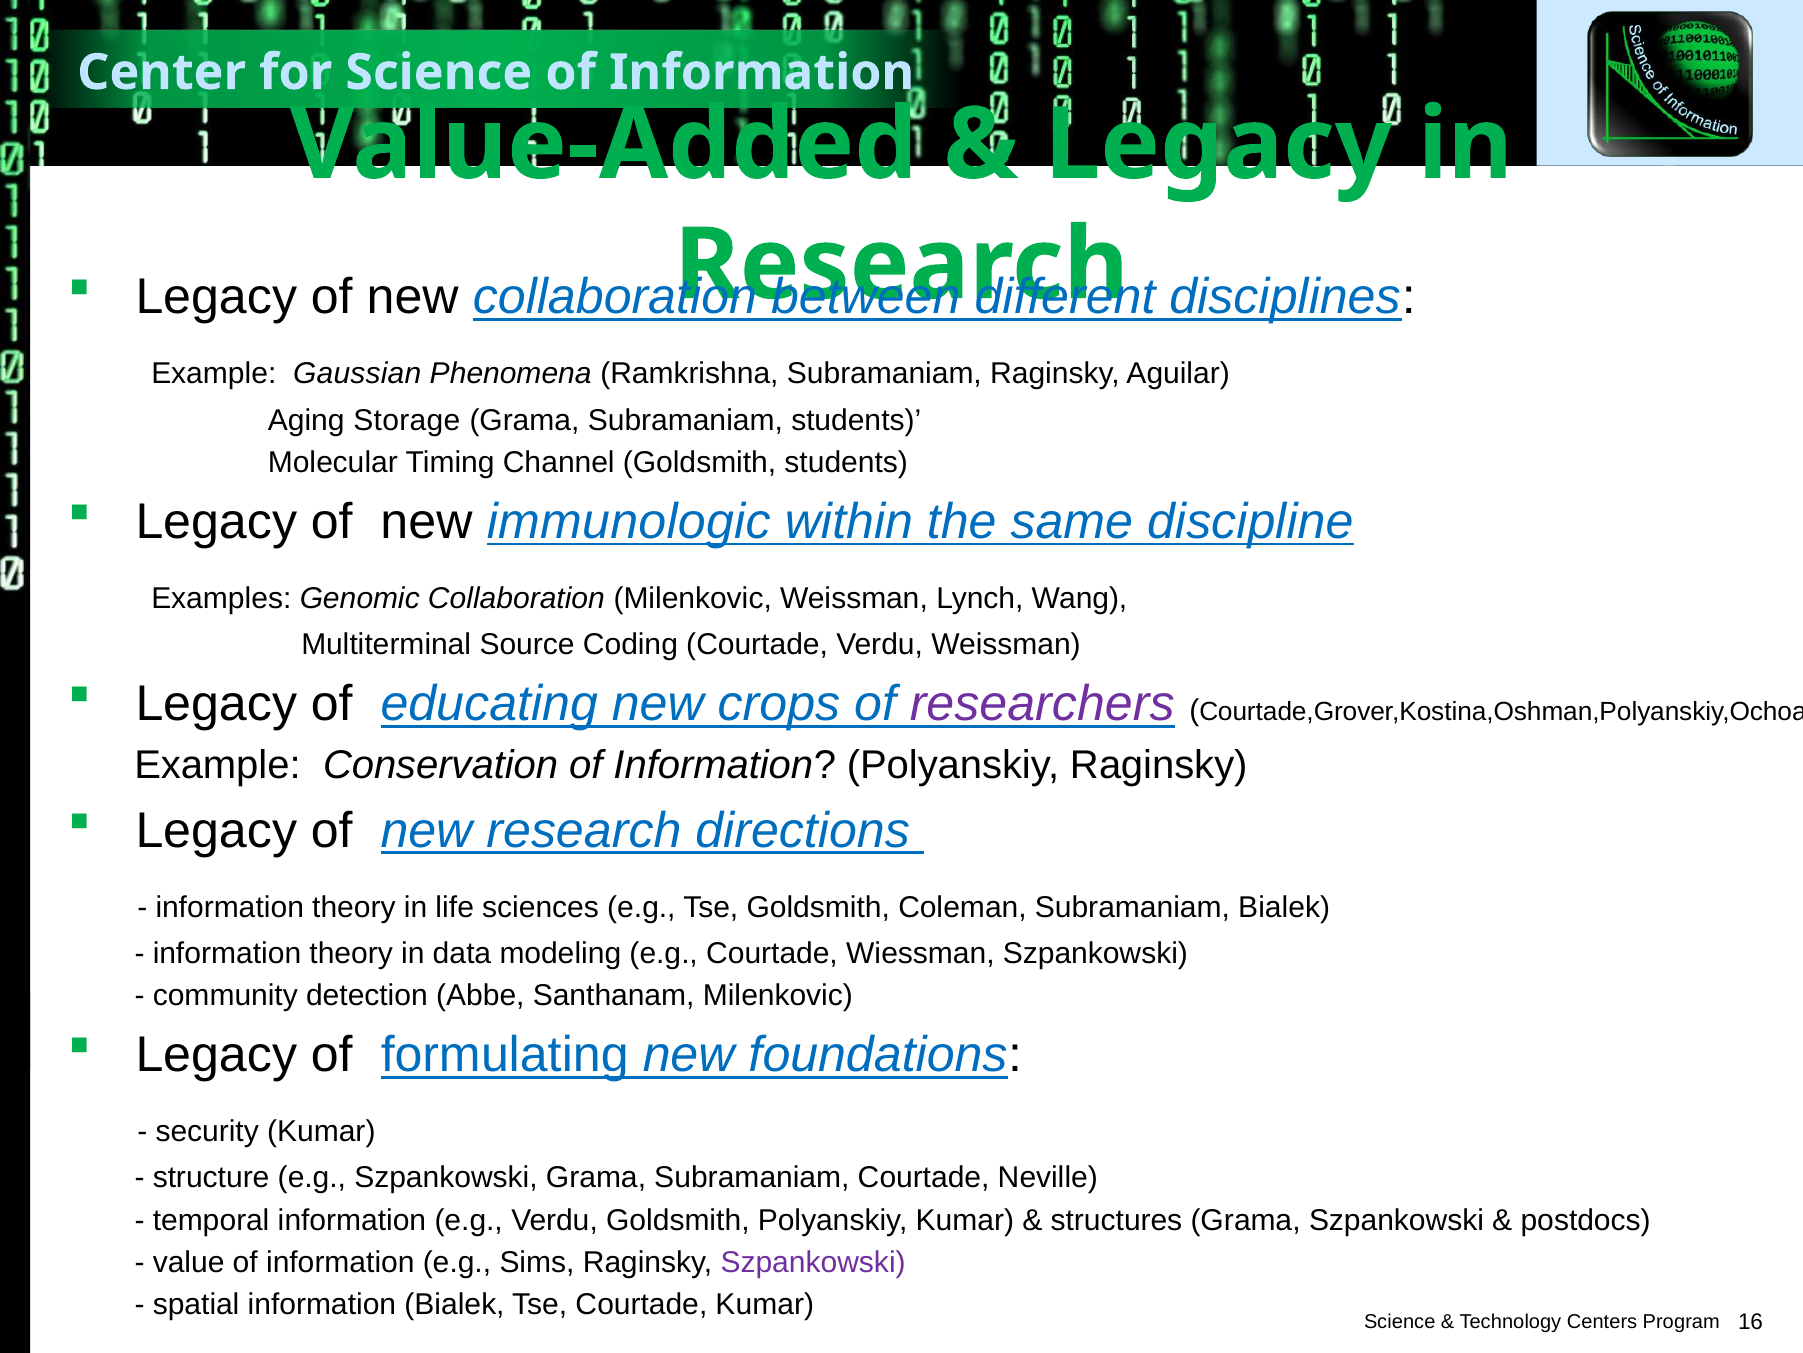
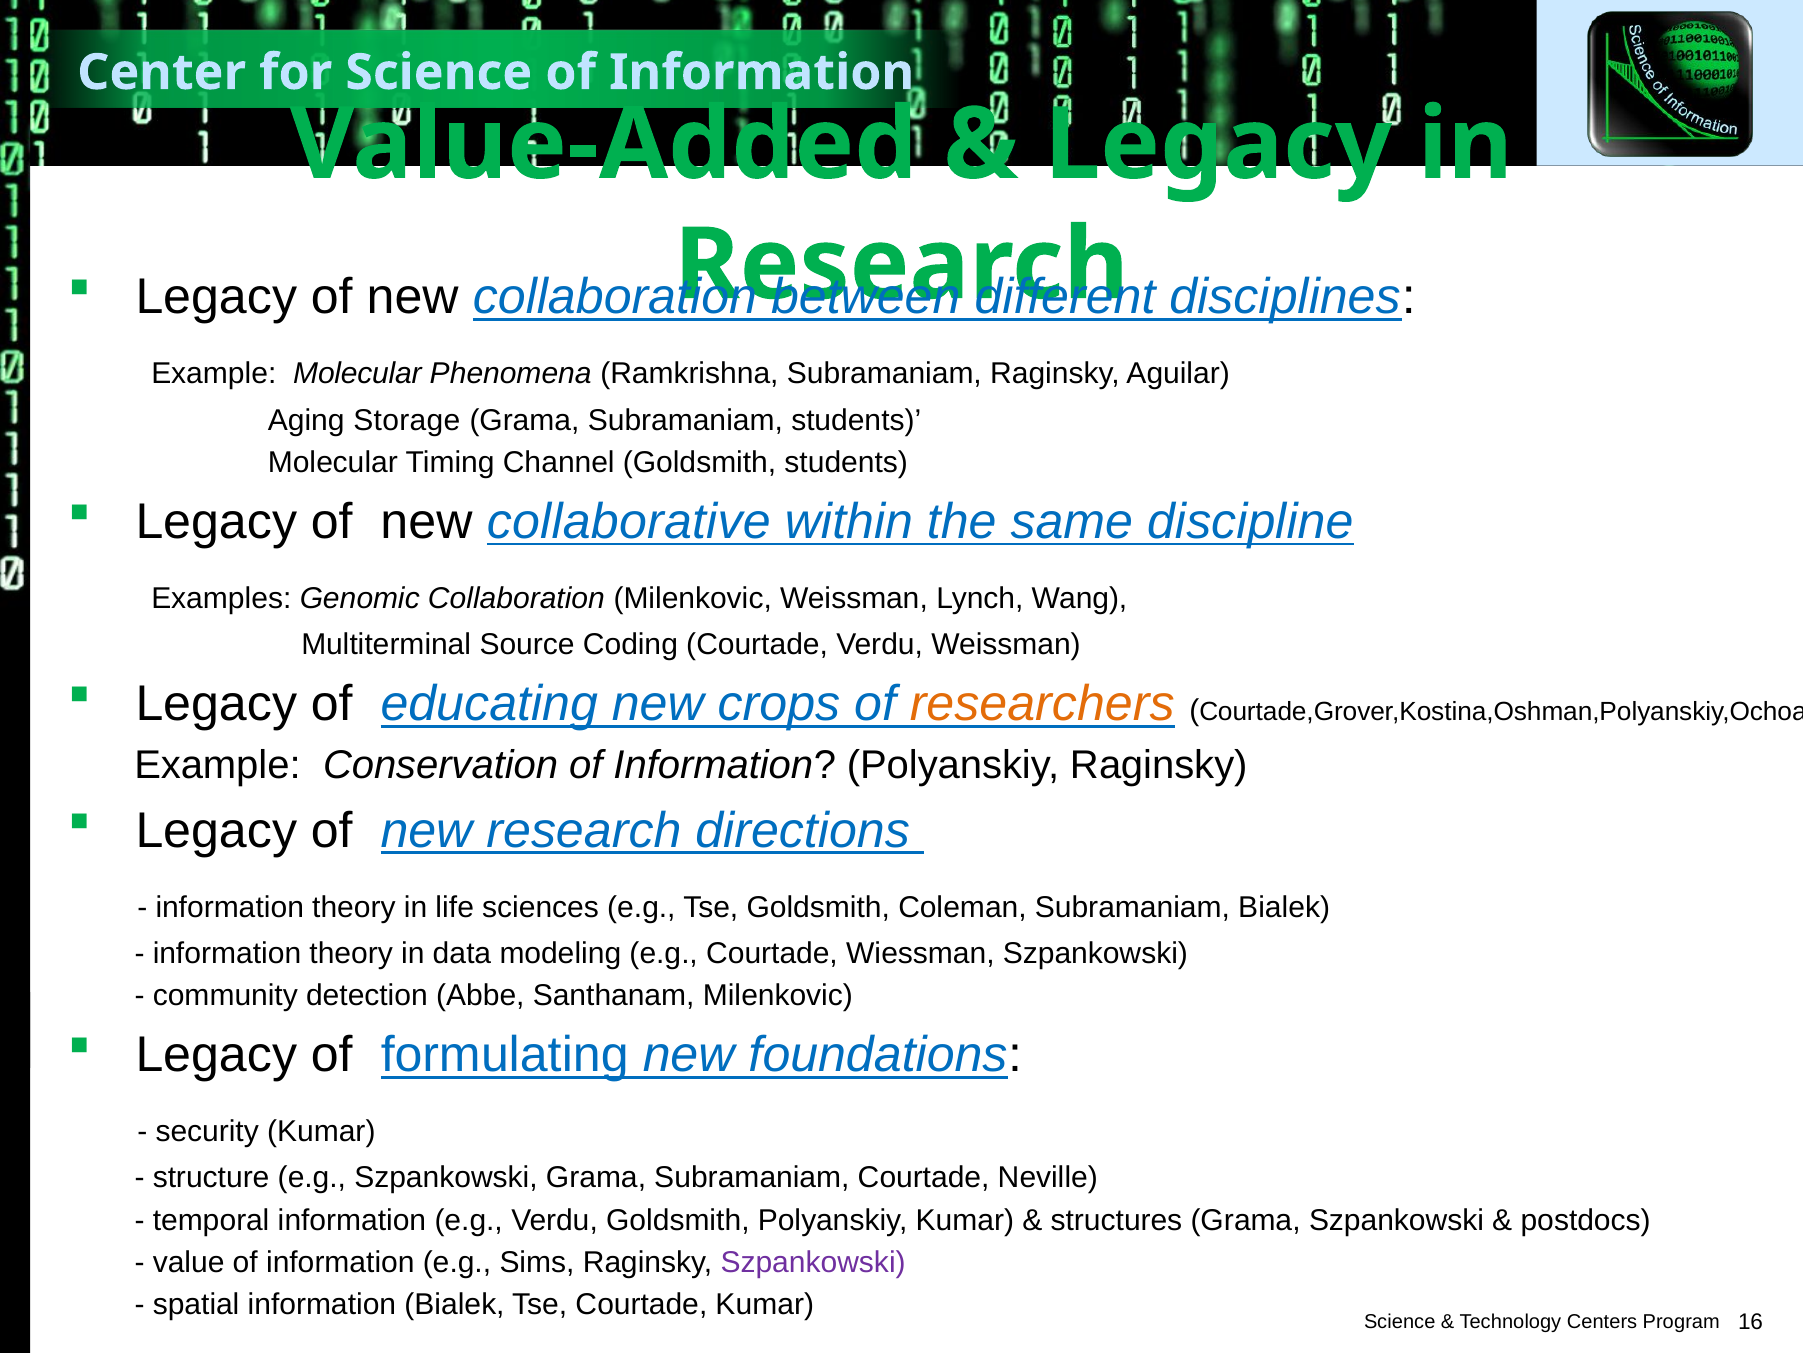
Example Gaussian: Gaussian -> Molecular
immunologic: immunologic -> collaborative
researchers colour: purple -> orange
